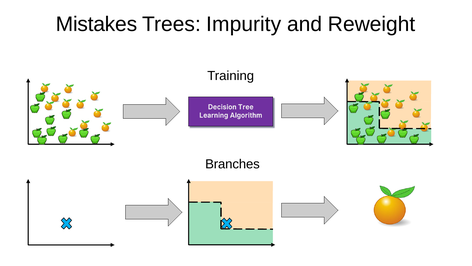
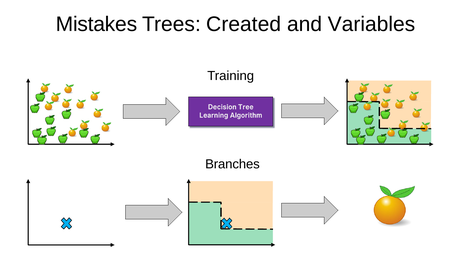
Impurity: Impurity -> Created
Reweight: Reweight -> Variables
